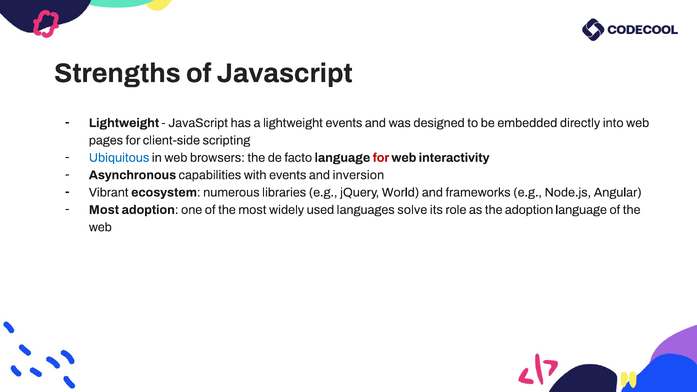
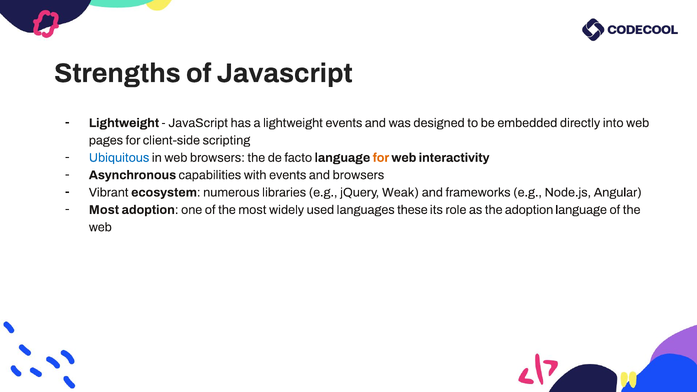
for at (381, 158) colour: red -> orange
and inversion: inversion -> browsers
World: World -> Weak
solve: solve -> these
